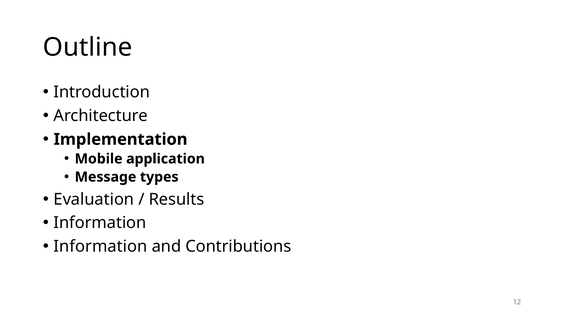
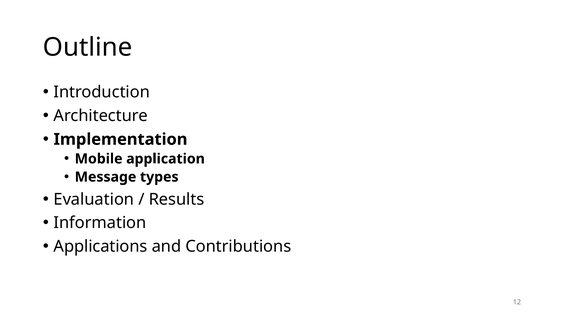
Information at (100, 247): Information -> Applications
